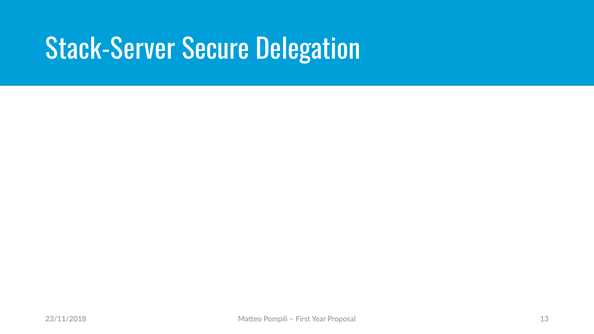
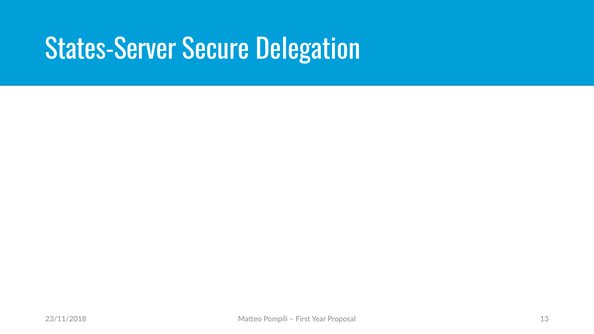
Stack-Server: Stack-Server -> States-Server
